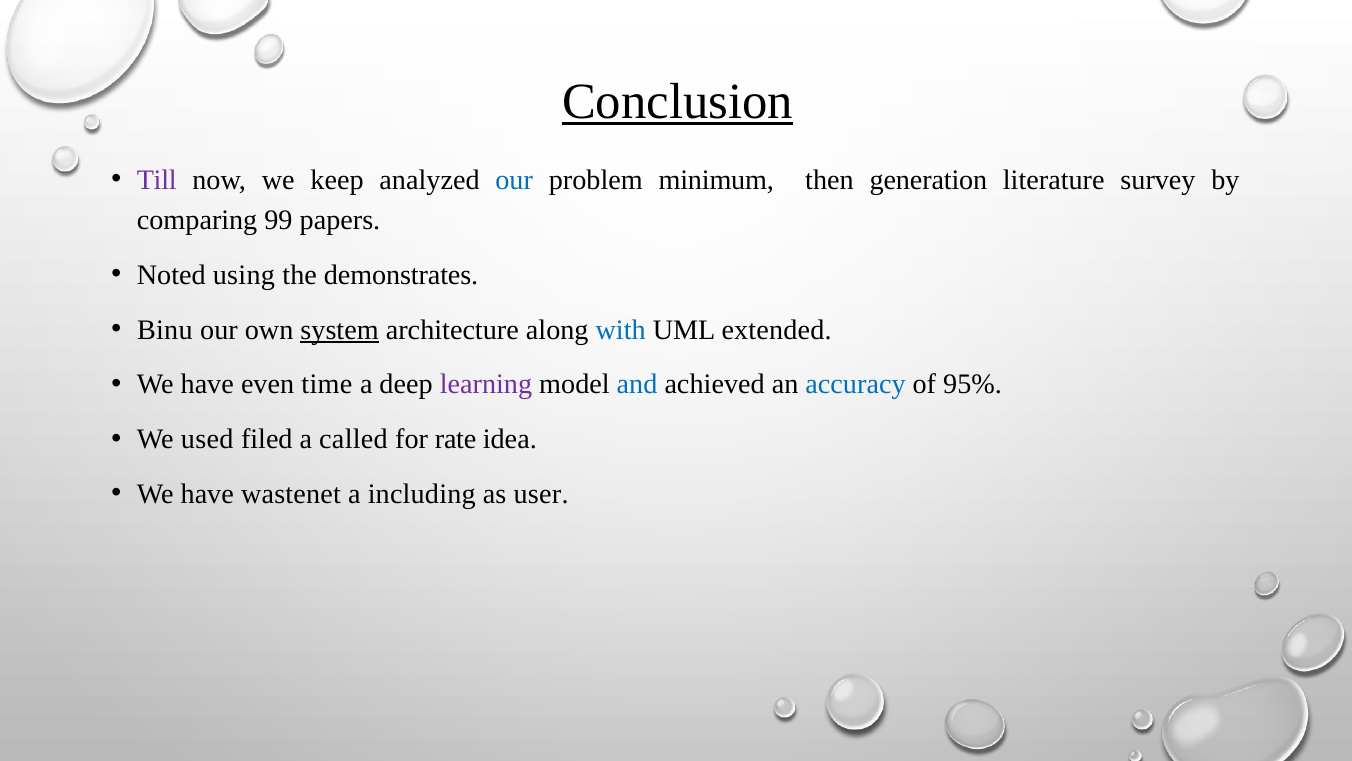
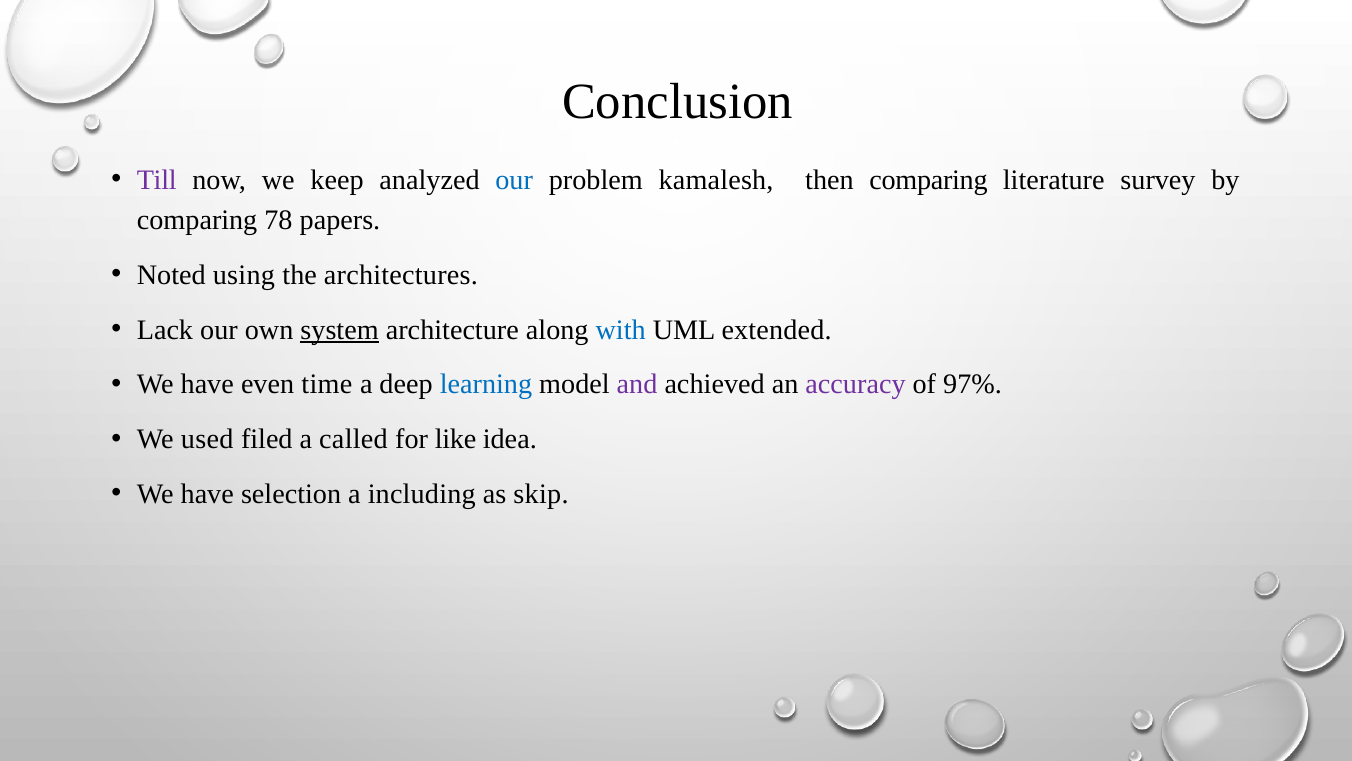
Conclusion underline: present -> none
minimum: minimum -> kamalesh
then generation: generation -> comparing
99: 99 -> 78
demonstrates: demonstrates -> architectures
Binu: Binu -> Lack
learning colour: purple -> blue
and colour: blue -> purple
accuracy colour: blue -> purple
95%: 95% -> 97%
rate: rate -> like
wastenet: wastenet -> selection
user: user -> skip
